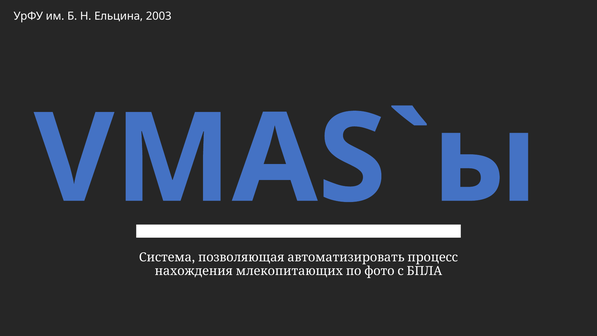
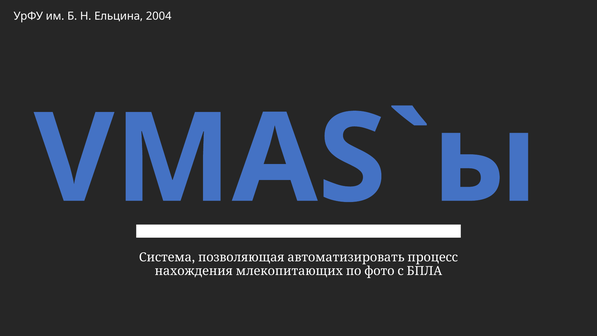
2003: 2003 -> 2004
